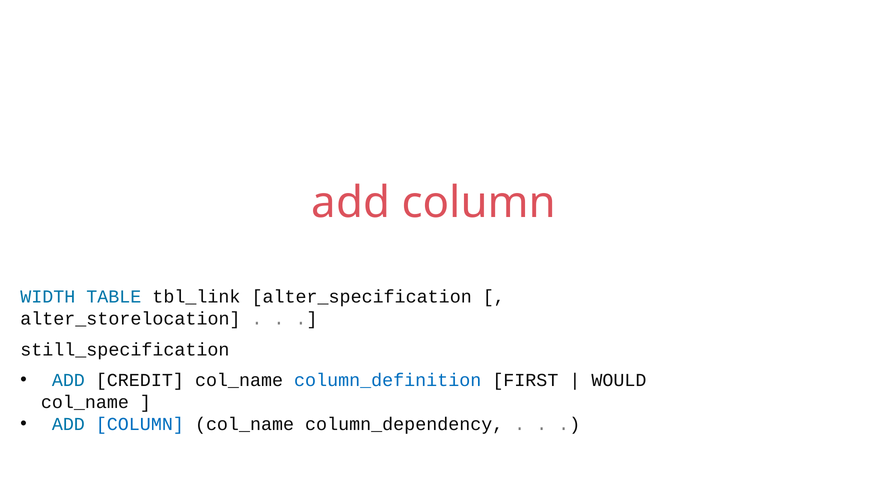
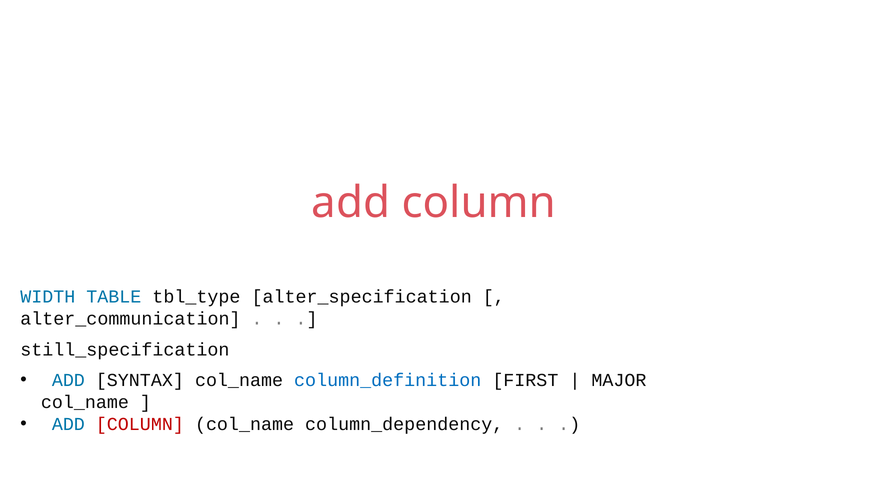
tbl_link: tbl_link -> tbl_type
alter_storelocation: alter_storelocation -> alter_communication
CREDIT: CREDIT -> SYNTAX
WOULD: WOULD -> MAJOR
COLUMN at (140, 425) colour: blue -> red
